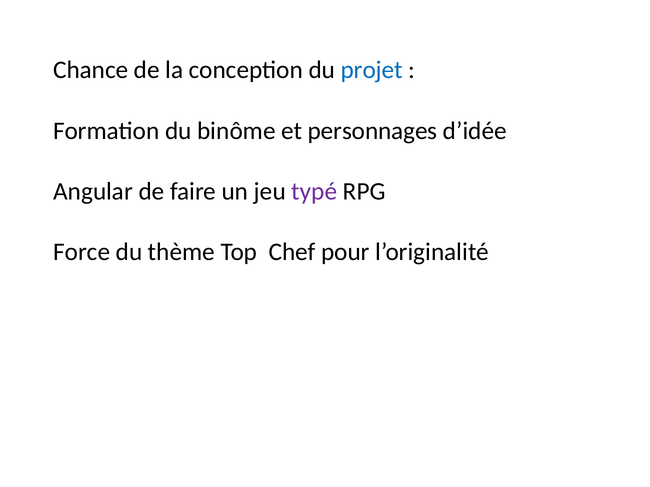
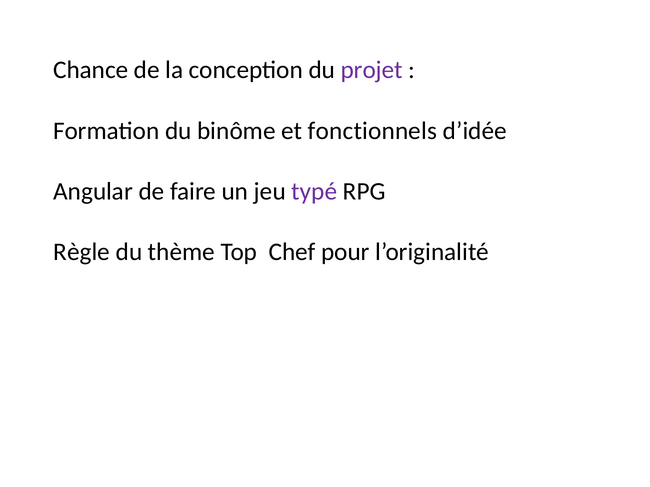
projet colour: blue -> purple
personnages: personnages -> fonctionnels
Force: Force -> Règle
